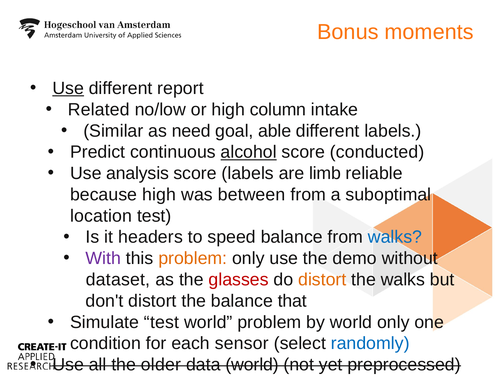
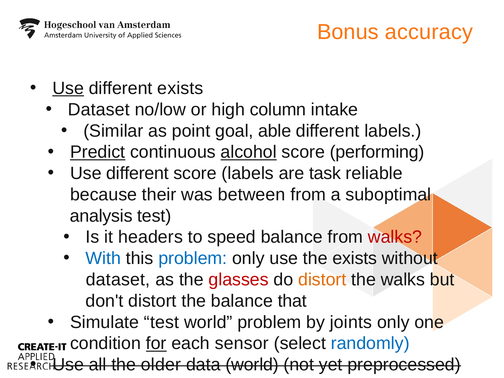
moments: moments -> accuracy
different report: report -> exists
Related at (99, 110): Related -> Dataset
need: need -> point
Predict underline: none -> present
score conducted: conducted -> performing
analysis at (138, 173): analysis -> different
are limb: limb -> task
because high: high -> their
location: location -> analysis
walks at (395, 237) colour: blue -> red
With colour: purple -> blue
problem at (193, 258) colour: orange -> blue
the demo: demo -> exists
by world: world -> joints
for underline: none -> present
